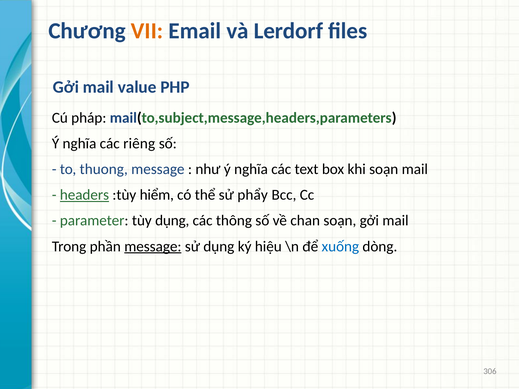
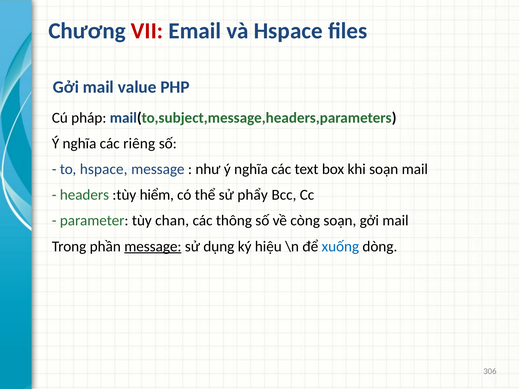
VII colour: orange -> red
và Lerdorf: Lerdorf -> Hspace
to thuong: thuong -> hspace
headers underline: present -> none
tùy dụng: dụng -> chan
chan: chan -> còng
